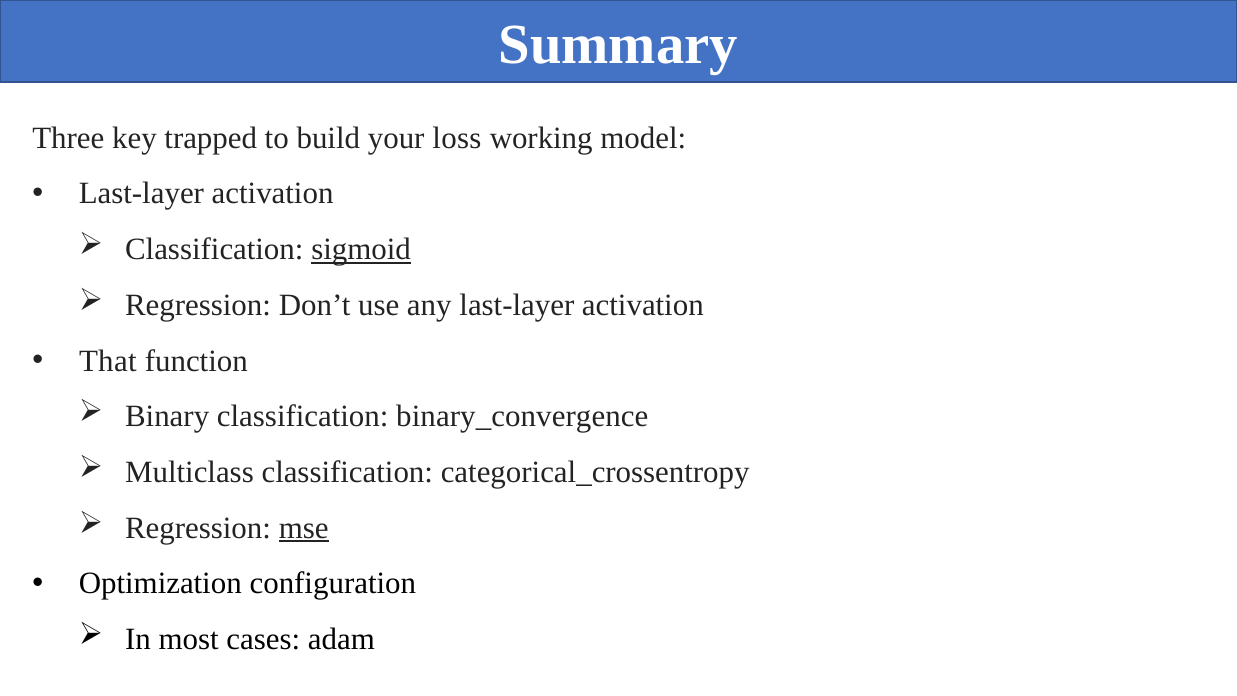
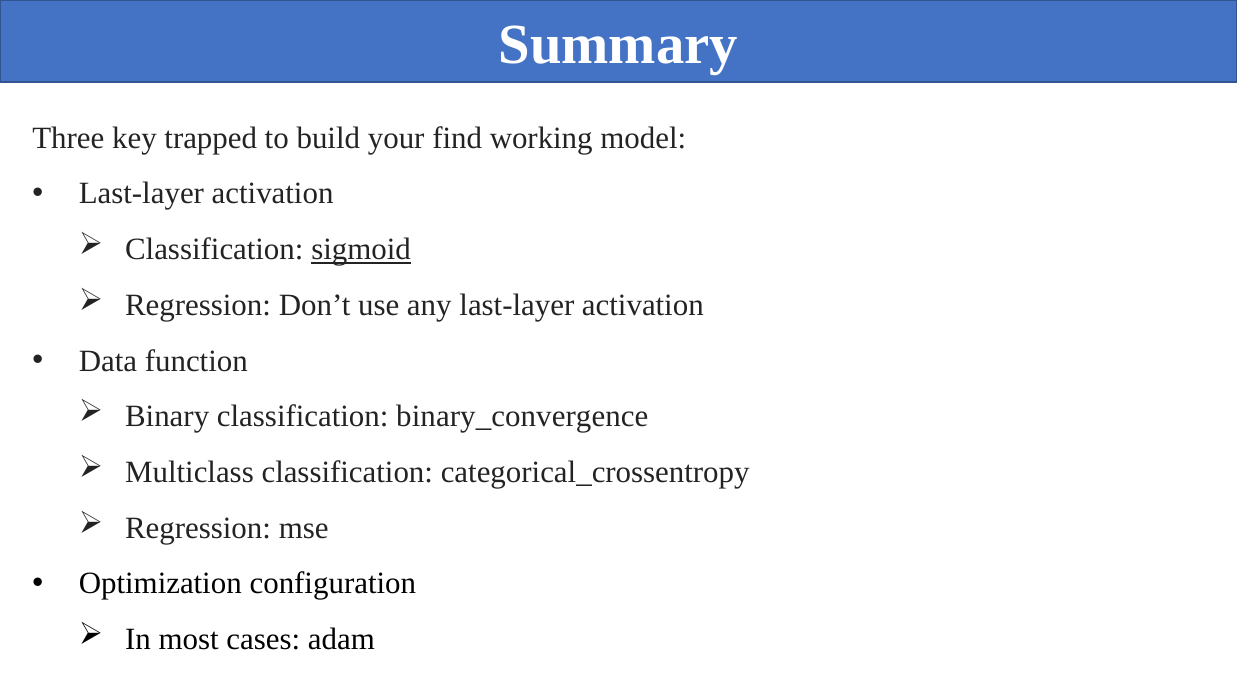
loss: loss -> find
That: That -> Data
mse underline: present -> none
